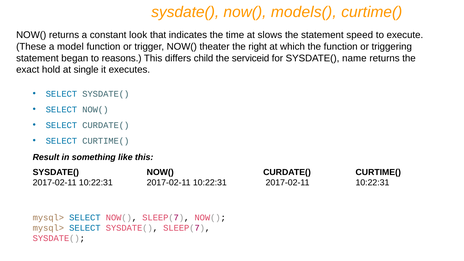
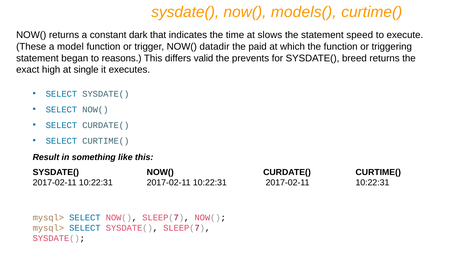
look: look -> dark
theater: theater -> datadir
right: right -> paid
child: child -> valid
serviceid: serviceid -> prevents
name: name -> breed
hold: hold -> high
